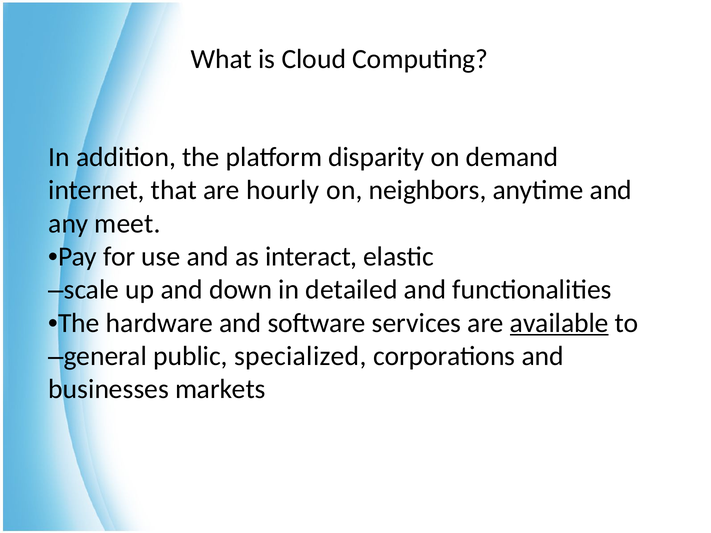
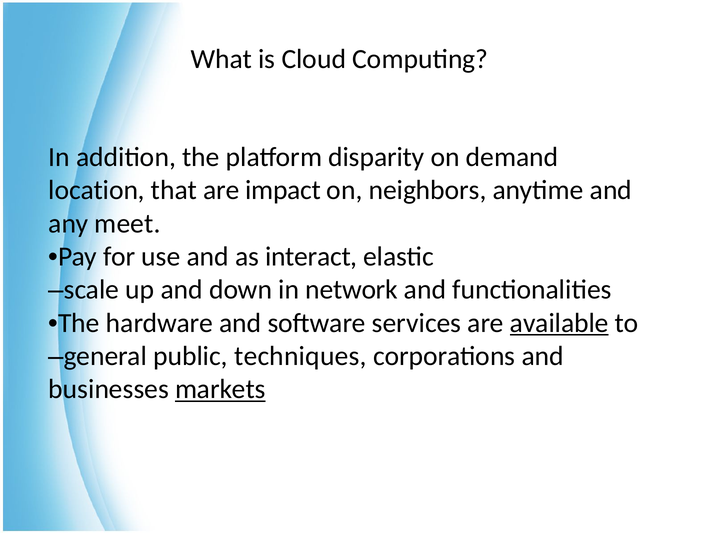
internet: internet -> location
hourly: hourly -> impact
detailed: detailed -> network
specialized: specialized -> techniques
markets underline: none -> present
